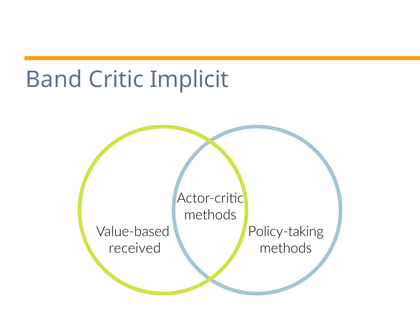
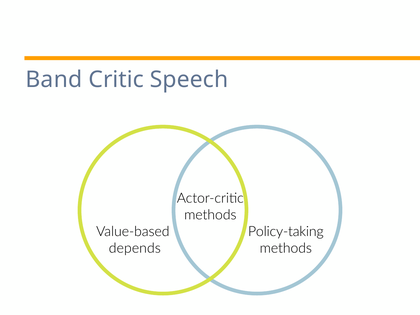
Implicit: Implicit -> Speech
received: received -> depends
